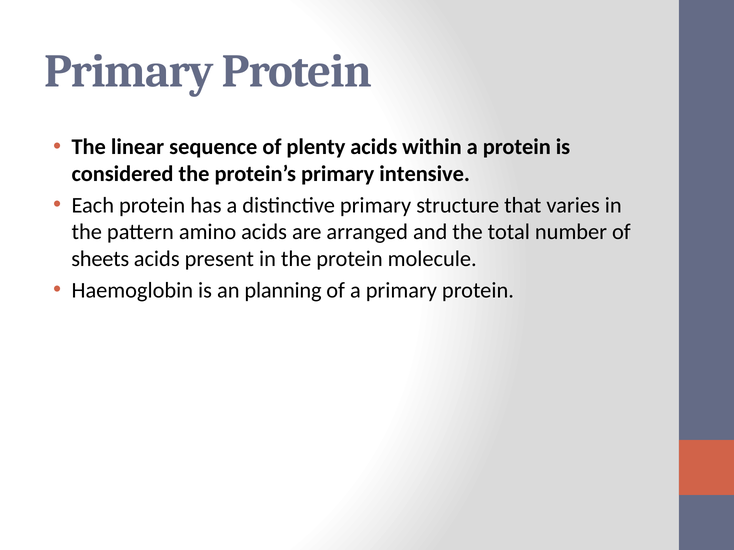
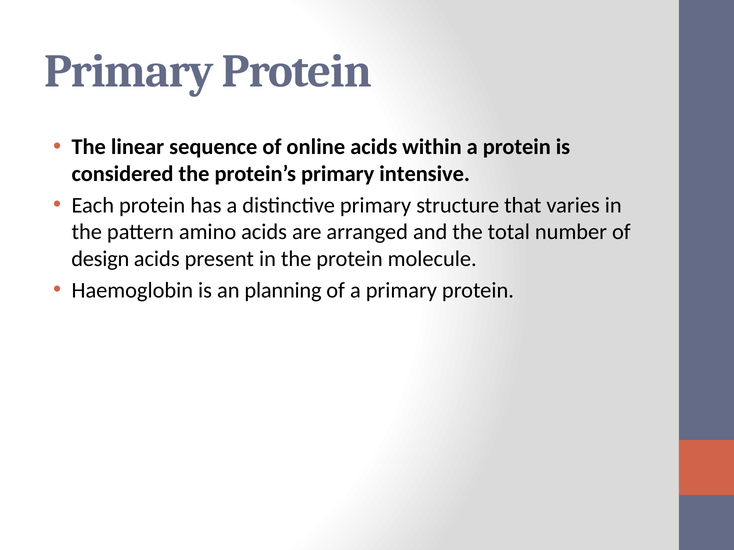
plenty: plenty -> online
sheets: sheets -> design
